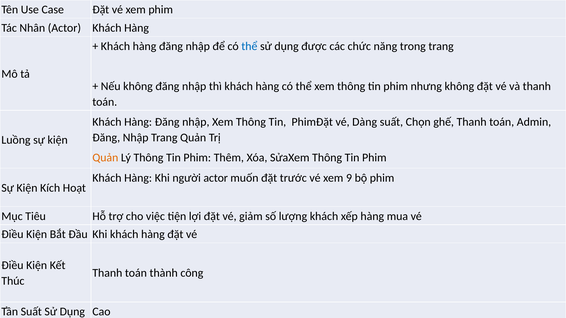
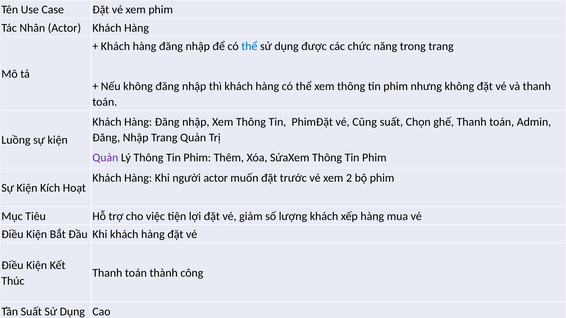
Dàng: Dàng -> Cũng
Quản at (105, 158) colour: orange -> purple
9: 9 -> 2
